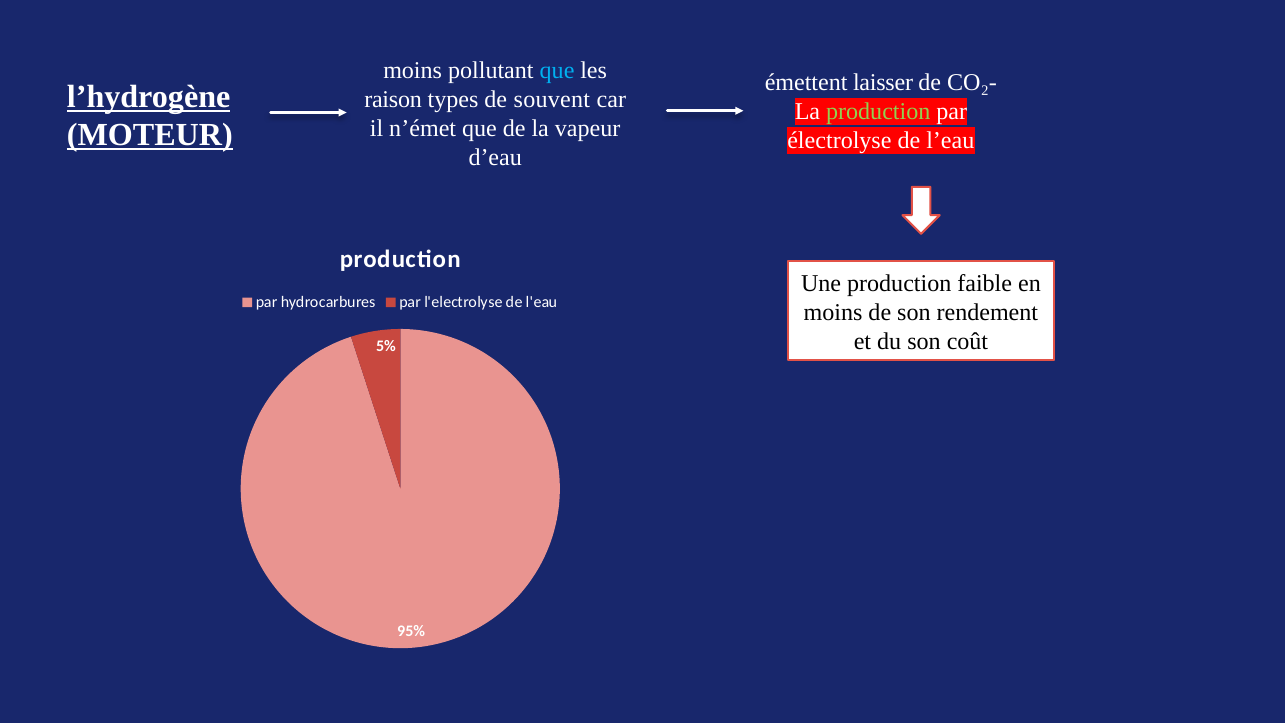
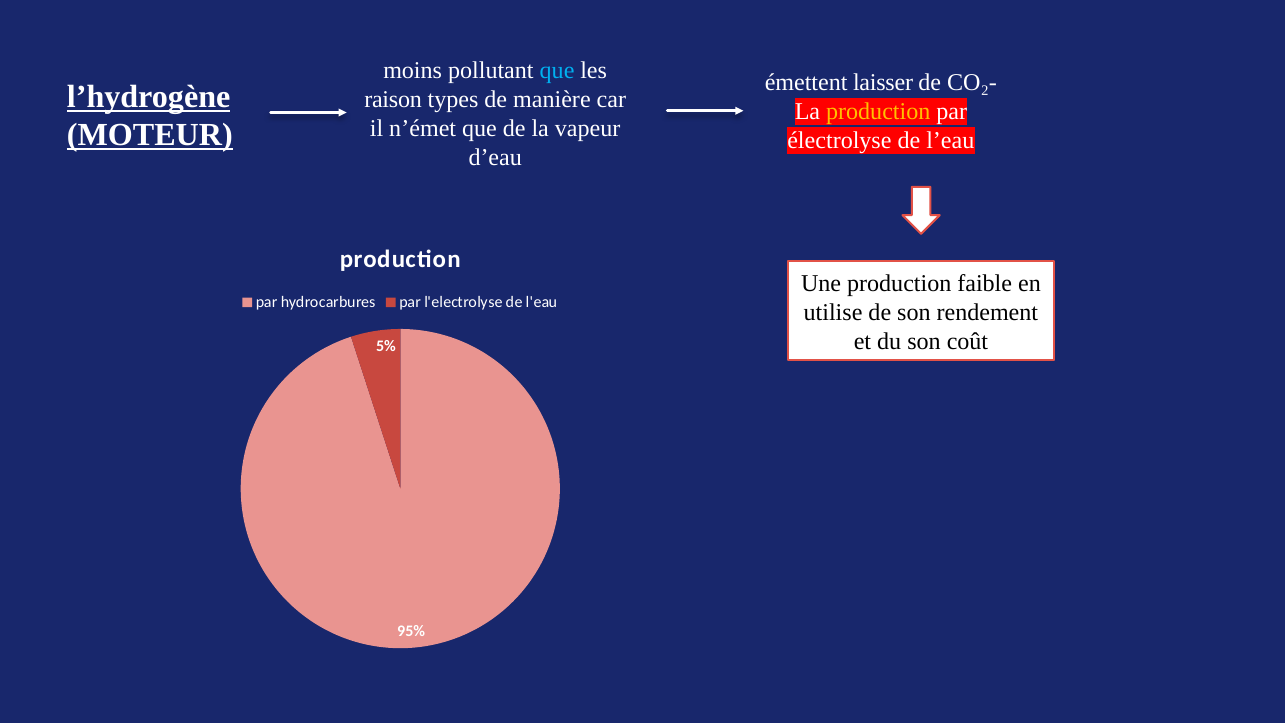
souvent: souvent -> manière
production at (878, 112) colour: light green -> yellow
moins at (833, 312): moins -> utilise
